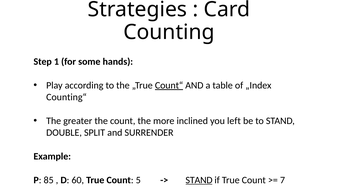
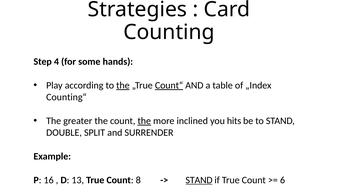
1: 1 -> 4
the at (123, 85) underline: none -> present
the at (144, 121) underline: none -> present
left: left -> hits
85: 85 -> 16
60: 60 -> 13
5: 5 -> 8
7: 7 -> 6
